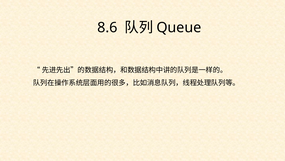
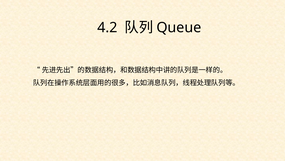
8.6: 8.6 -> 4.2
